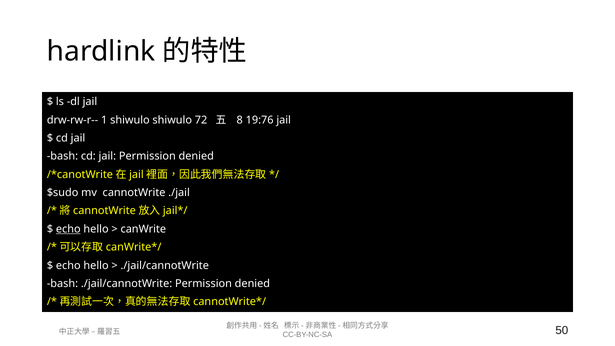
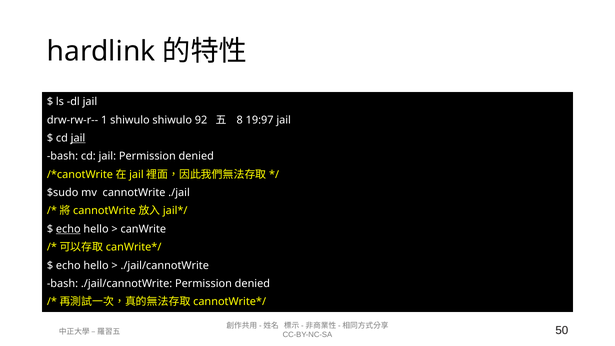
72: 72 -> 92
19:76: 19:76 -> 19:97
jail at (78, 138) underline: none -> present
